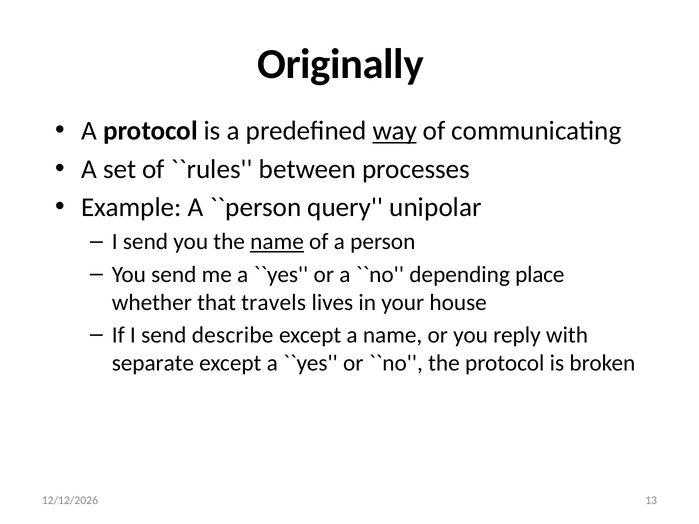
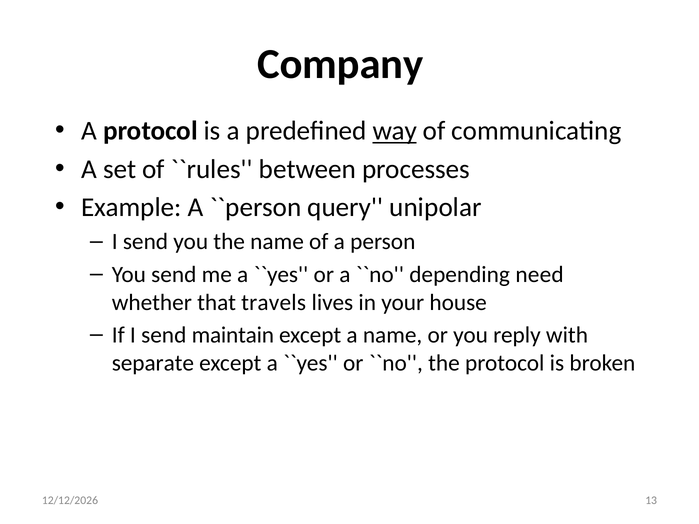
Originally: Originally -> Company
name at (277, 242) underline: present -> none
place: place -> need
describe: describe -> maintain
